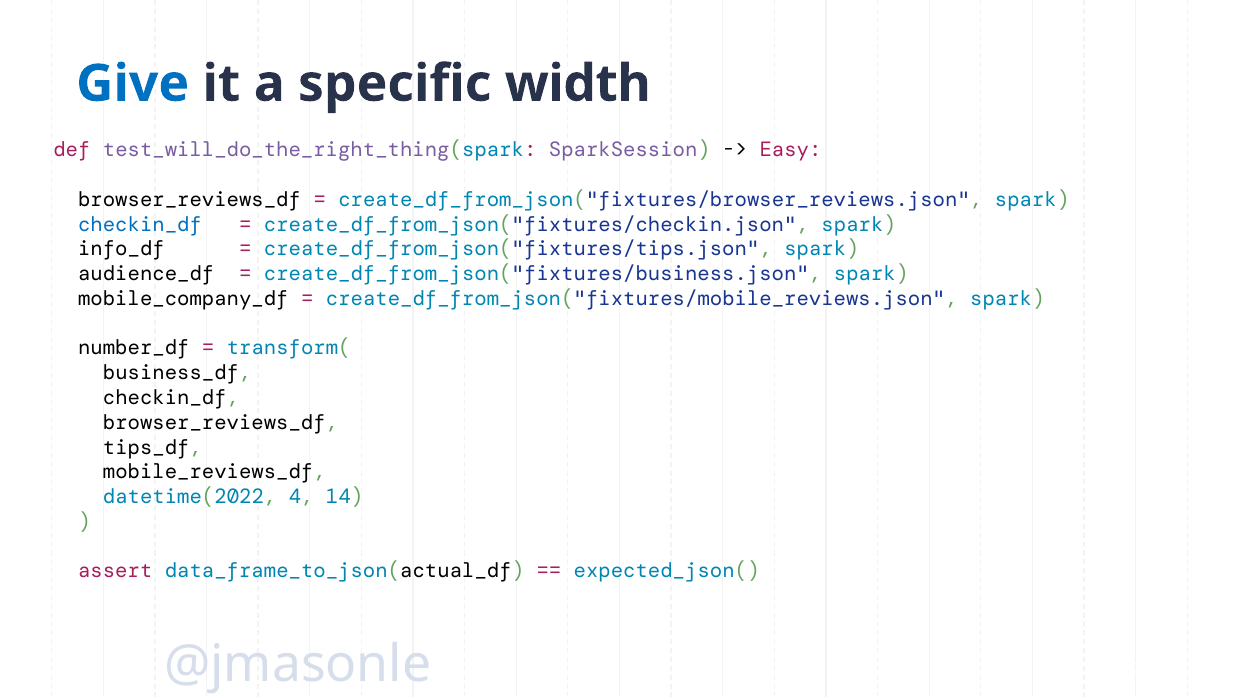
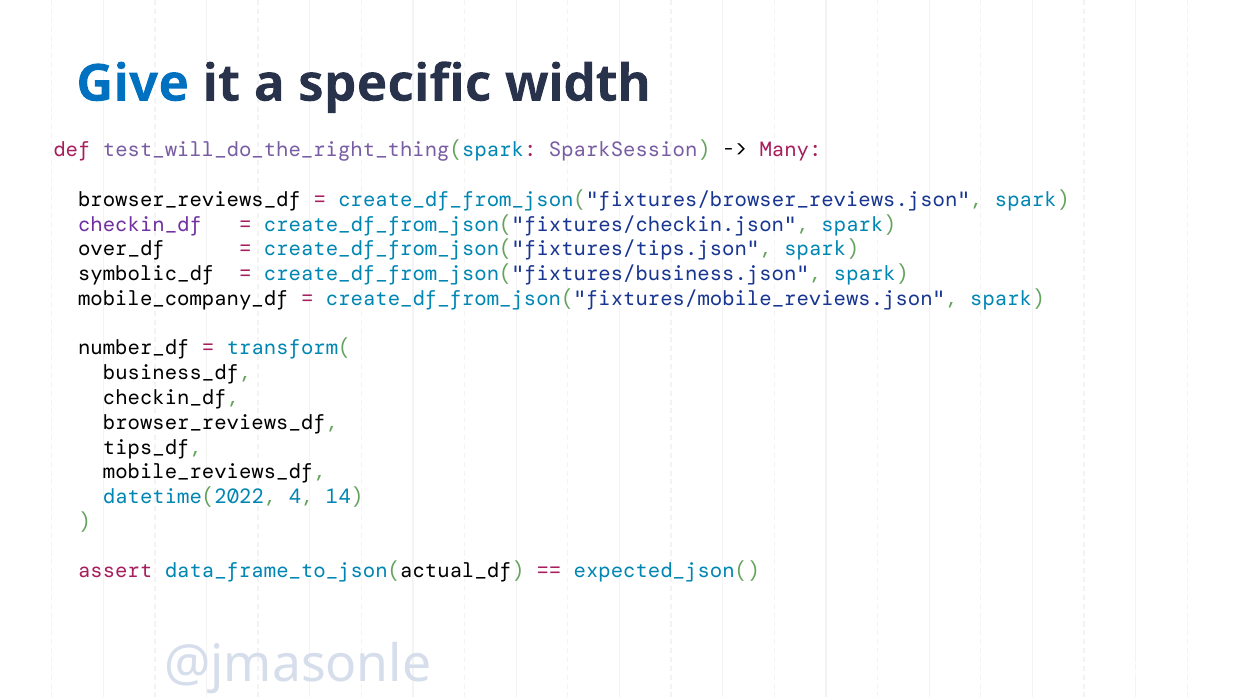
Easy: Easy -> Many
checkin_df at (140, 224) colour: blue -> purple
info_df: info_df -> over_df
audience_df: audience_df -> symbolic_df
